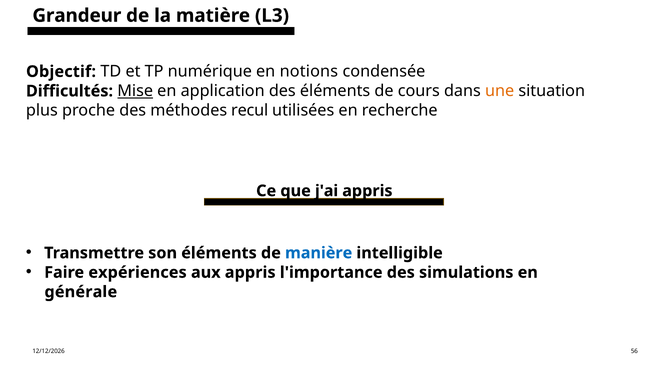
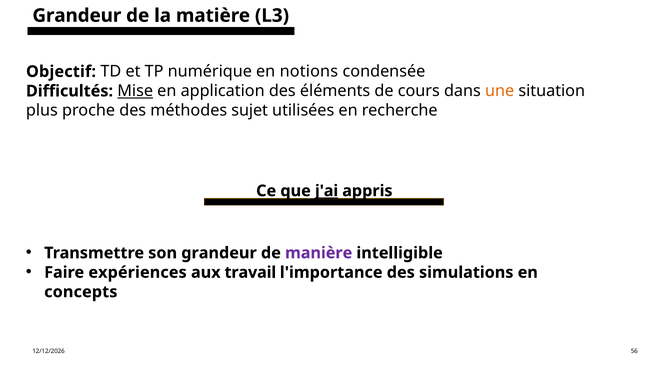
recul: recul -> sujet
j'ai underline: none -> present
son éléments: éléments -> grandeur
manière colour: blue -> purple
aux appris: appris -> travail
générale: générale -> concepts
